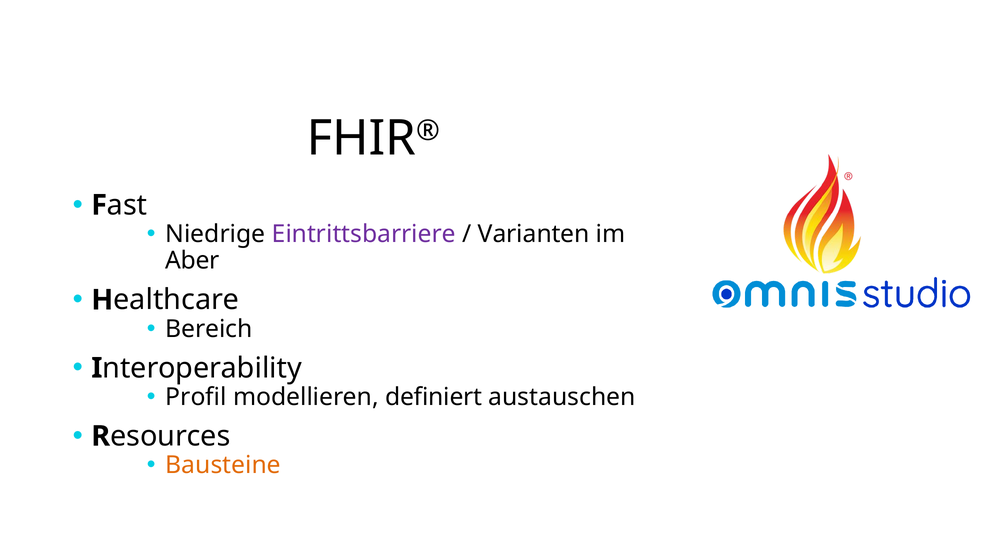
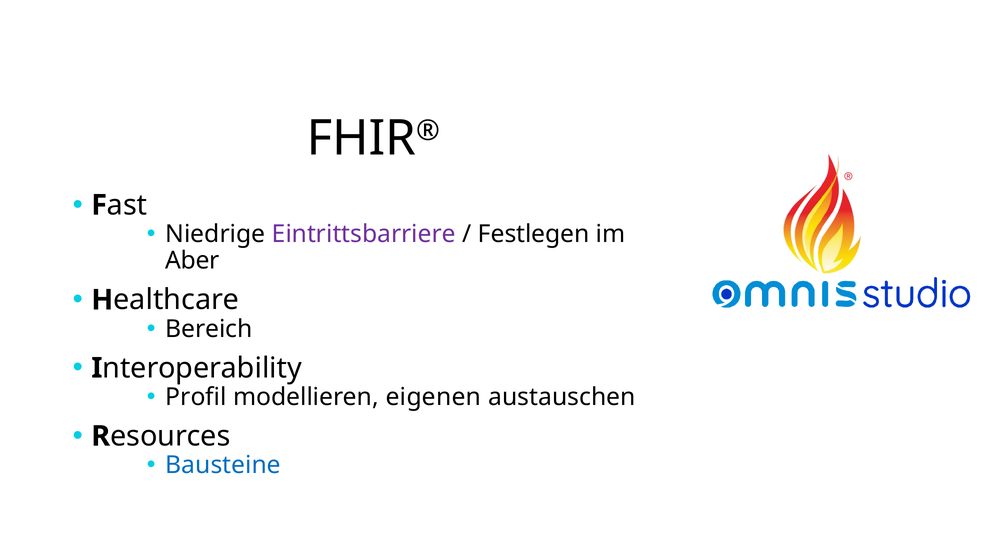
Varianten: Varianten -> Festlegen
definiert: definiert -> eigenen
Bausteine colour: orange -> blue
